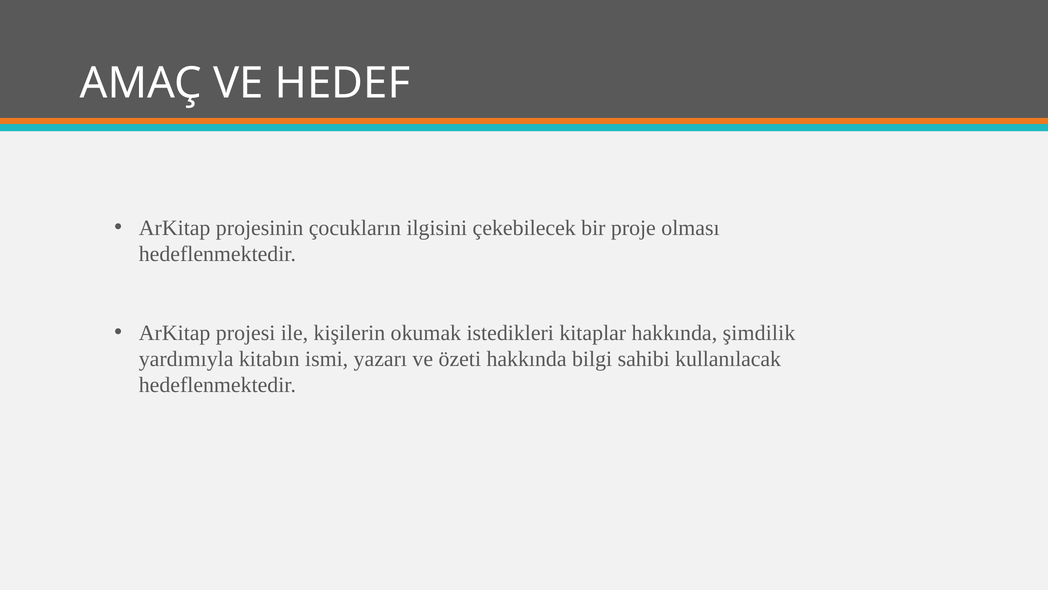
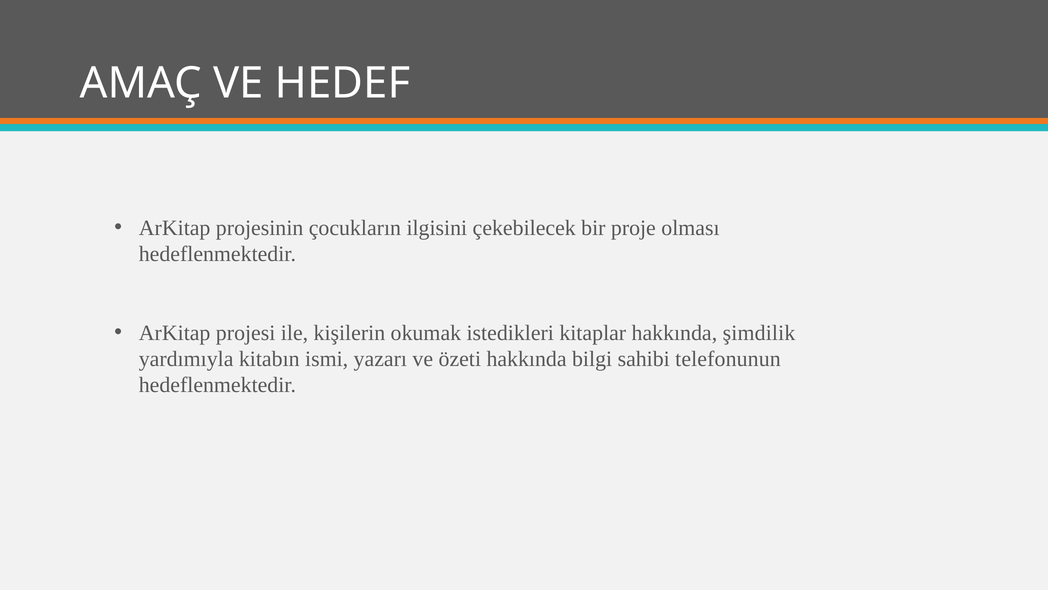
kullanılacak: kullanılacak -> telefonunun
